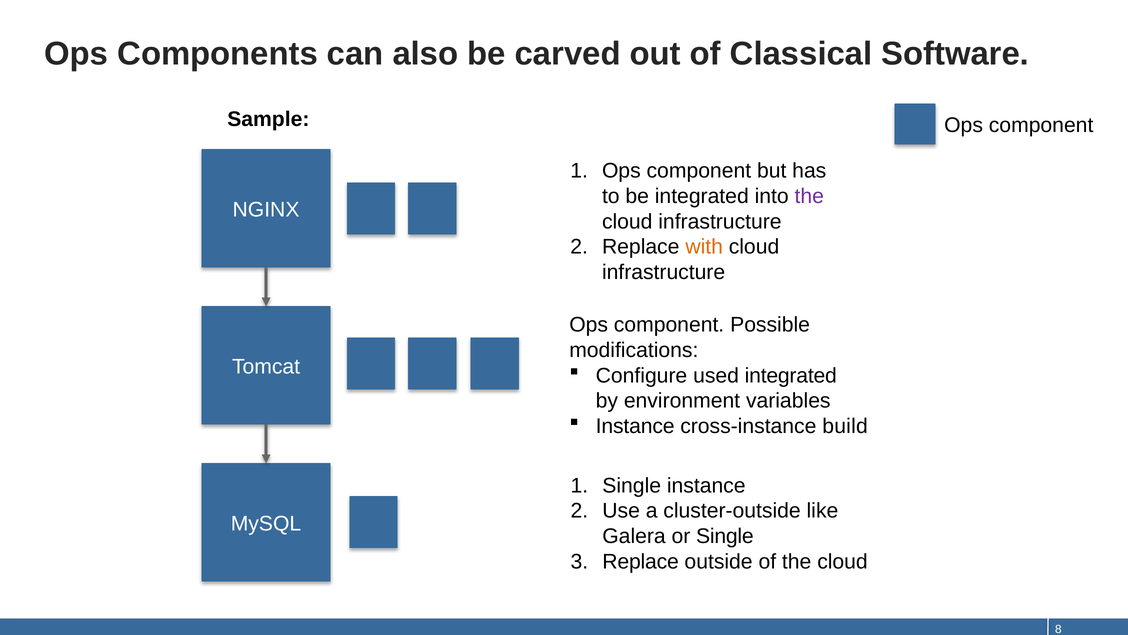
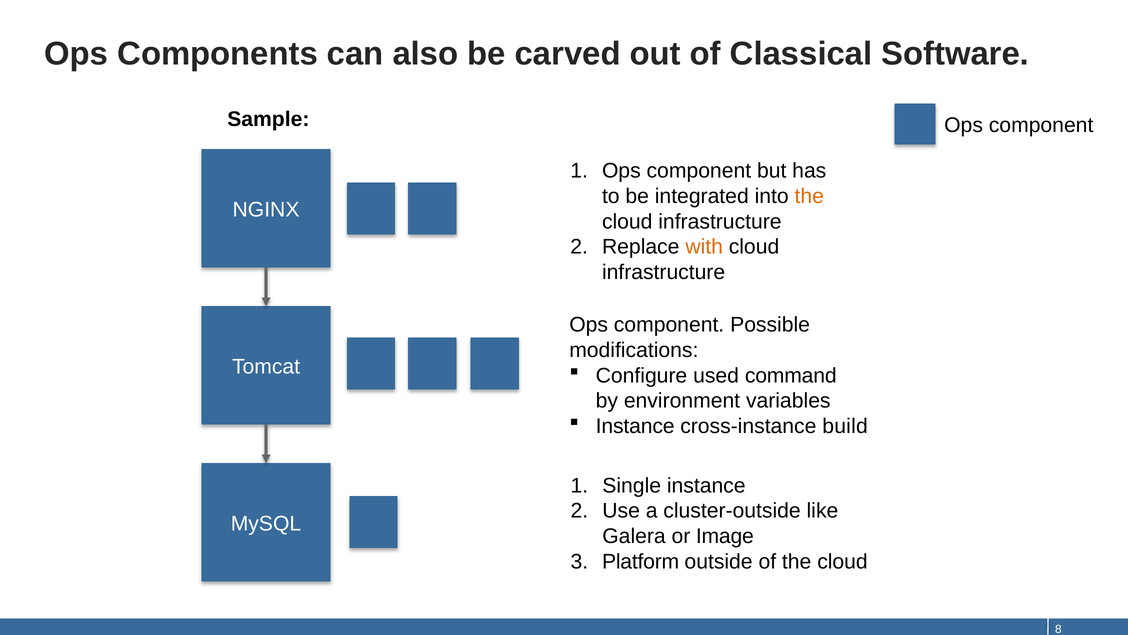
the at (809, 196) colour: purple -> orange
used integrated: integrated -> command
or Single: Single -> Image
Replace at (641, 561): Replace -> Platform
